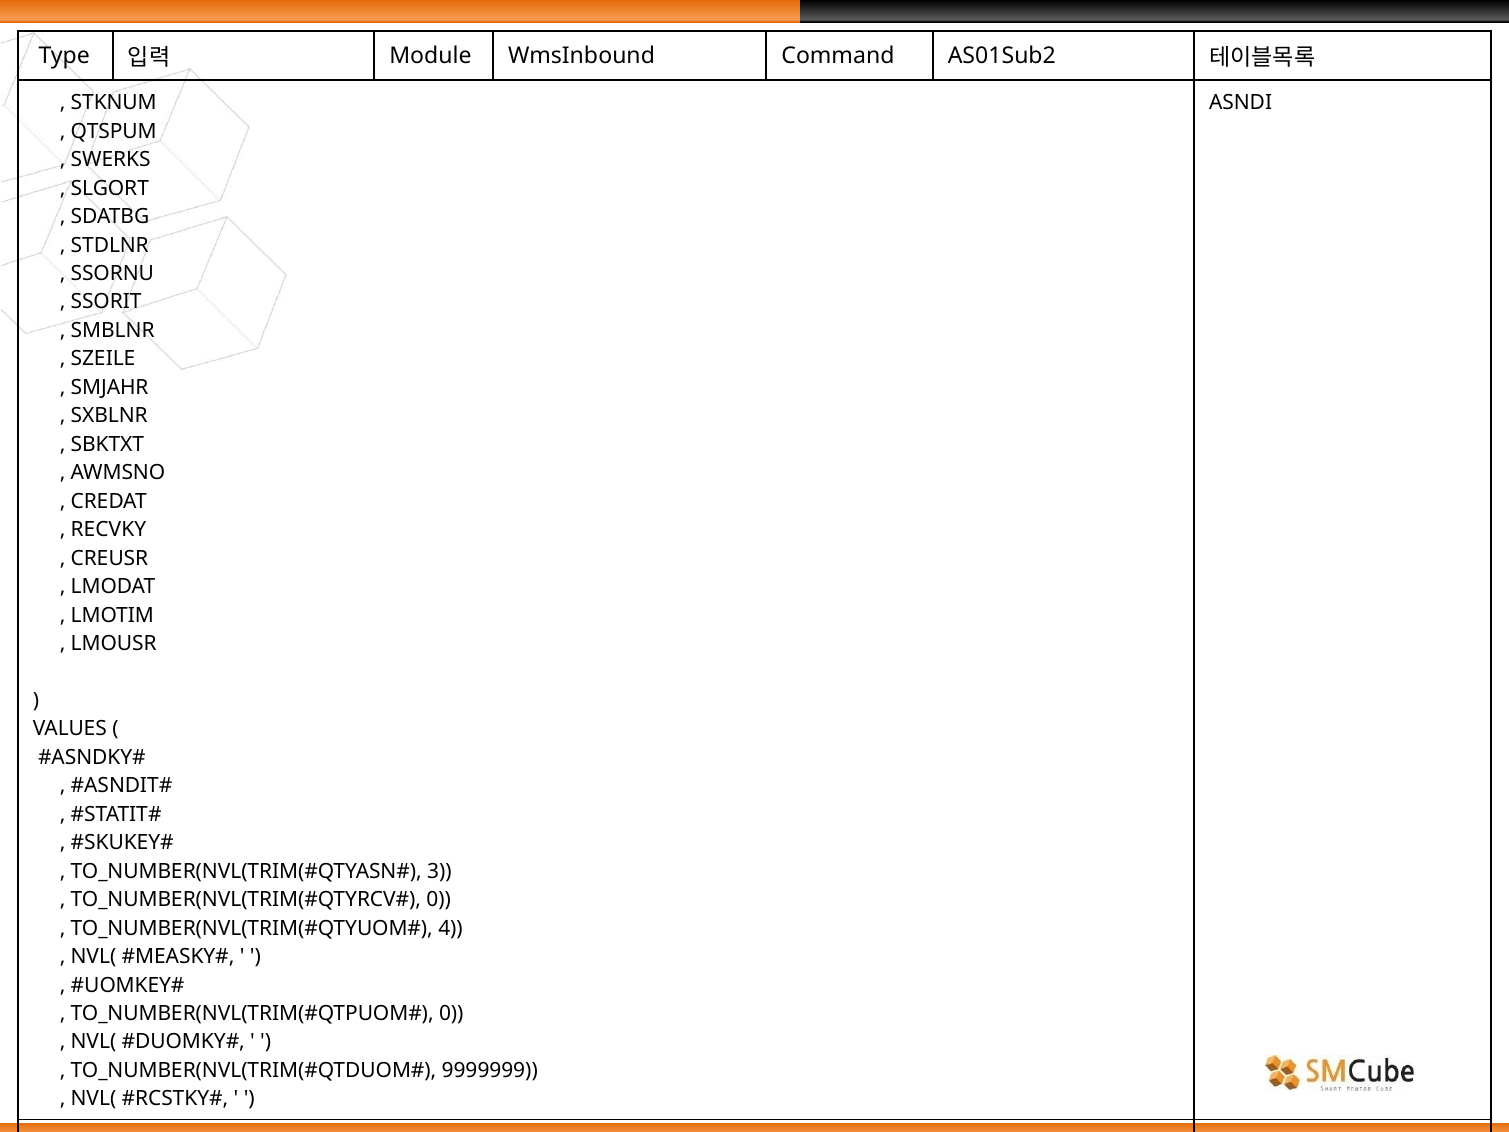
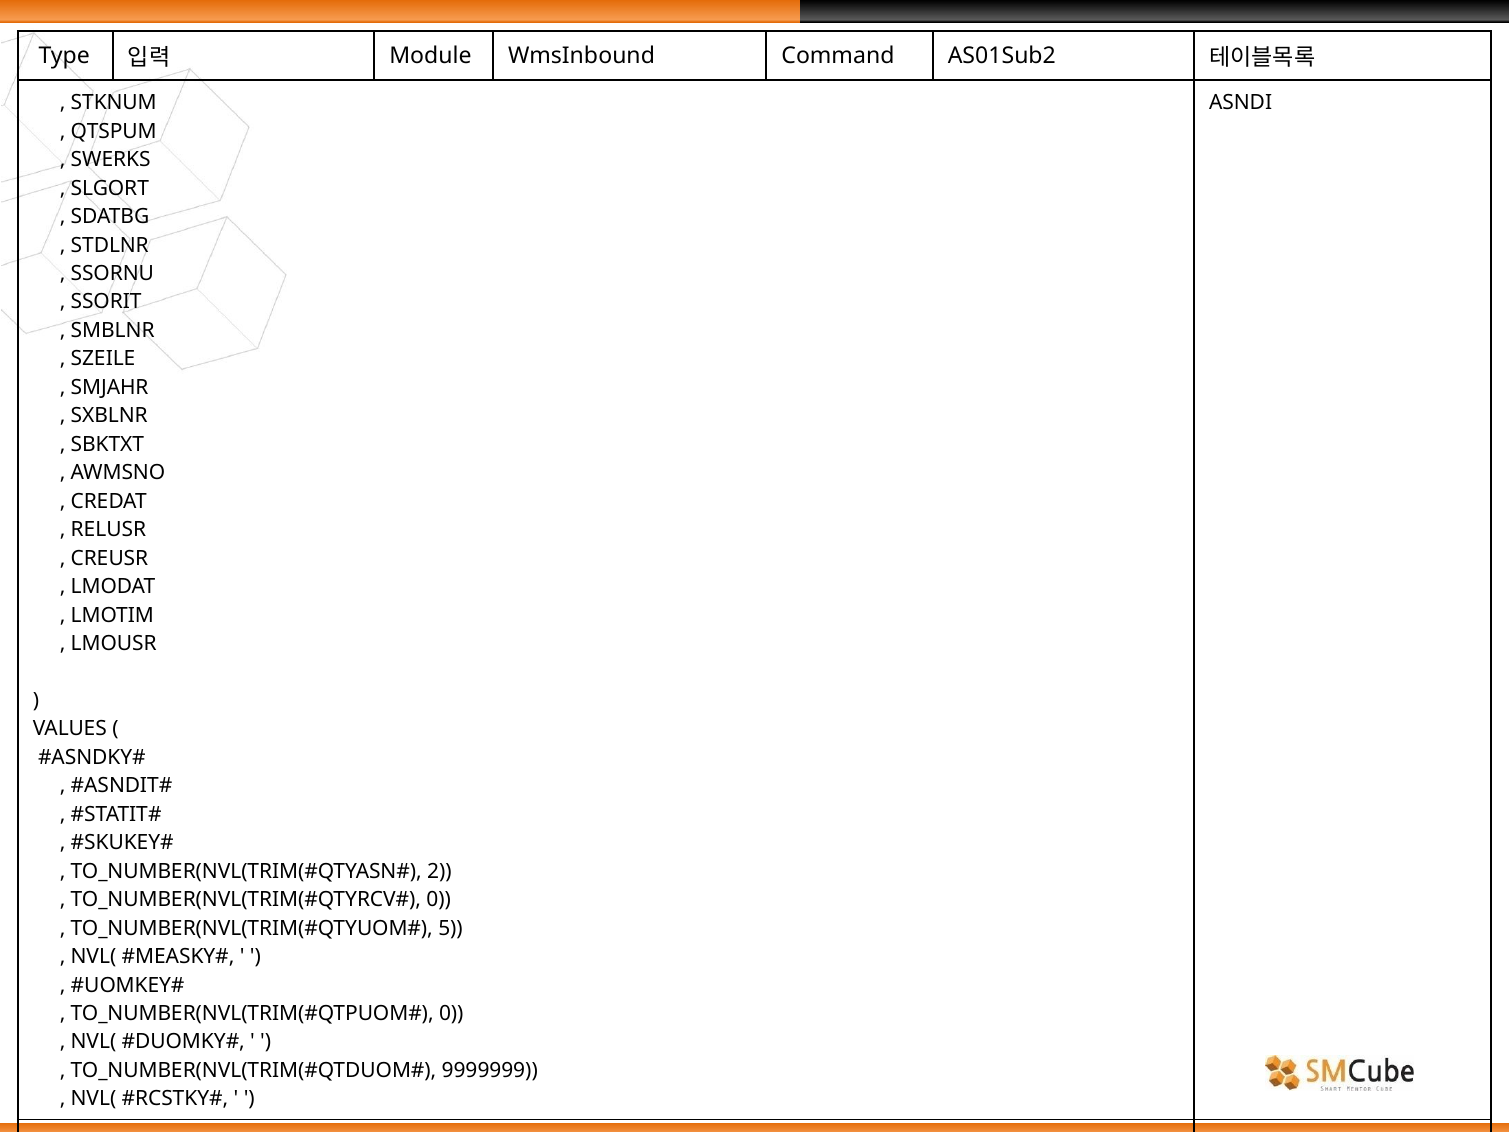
RECVKY: RECVKY -> RELUSR
3: 3 -> 2
4: 4 -> 5
